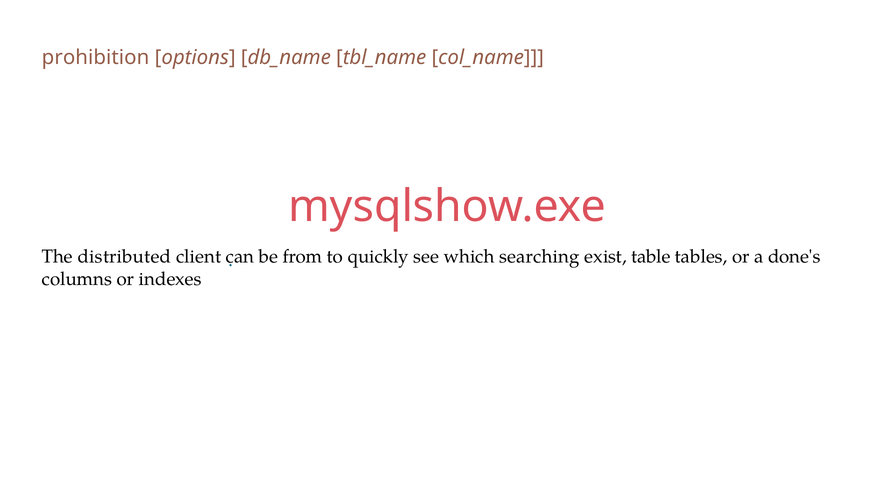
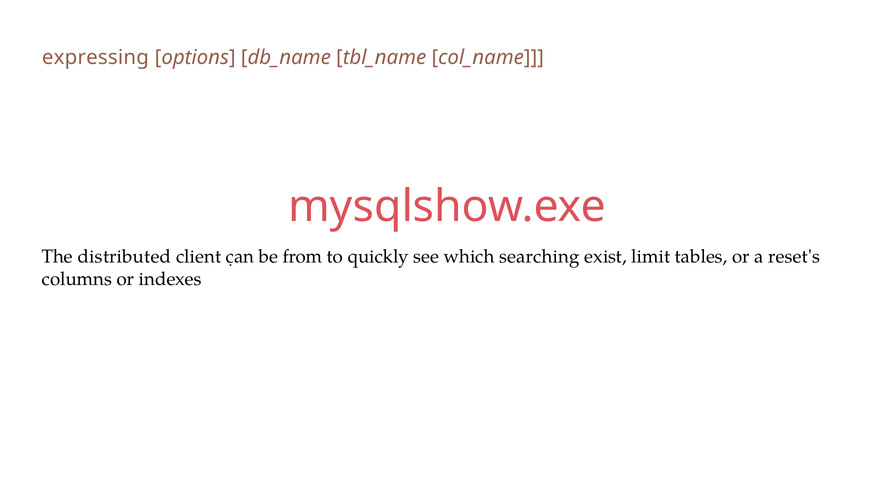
prohibition: prohibition -> expressing
table: table -> limit
done's: done's -> reset's
